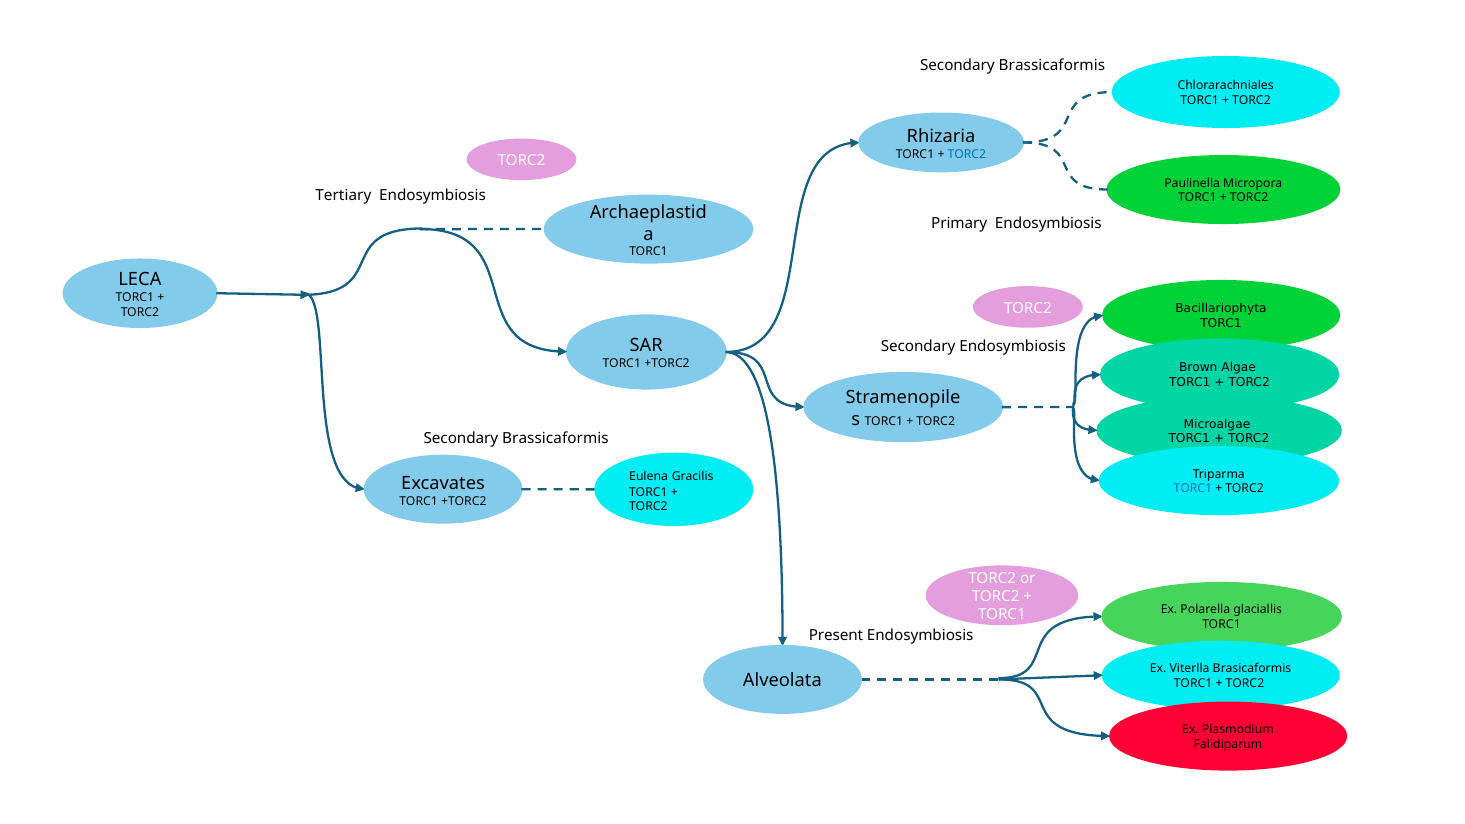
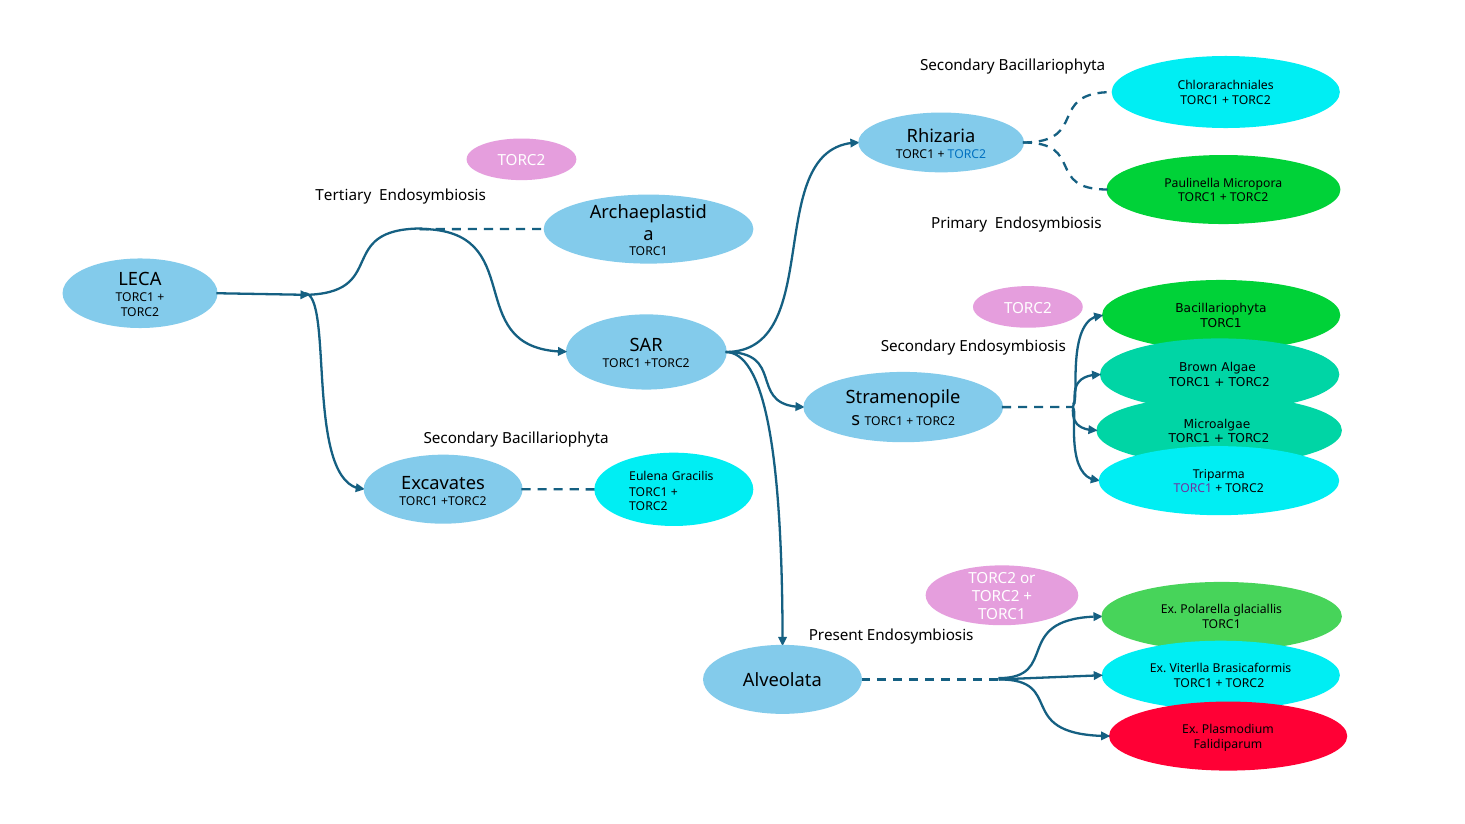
Brassicaformis at (1052, 65): Brassicaformis -> Bacillariophyta
Brassicaformis at (555, 439): Brassicaformis -> Bacillariophyta
TORC1 at (1193, 489) colour: blue -> purple
